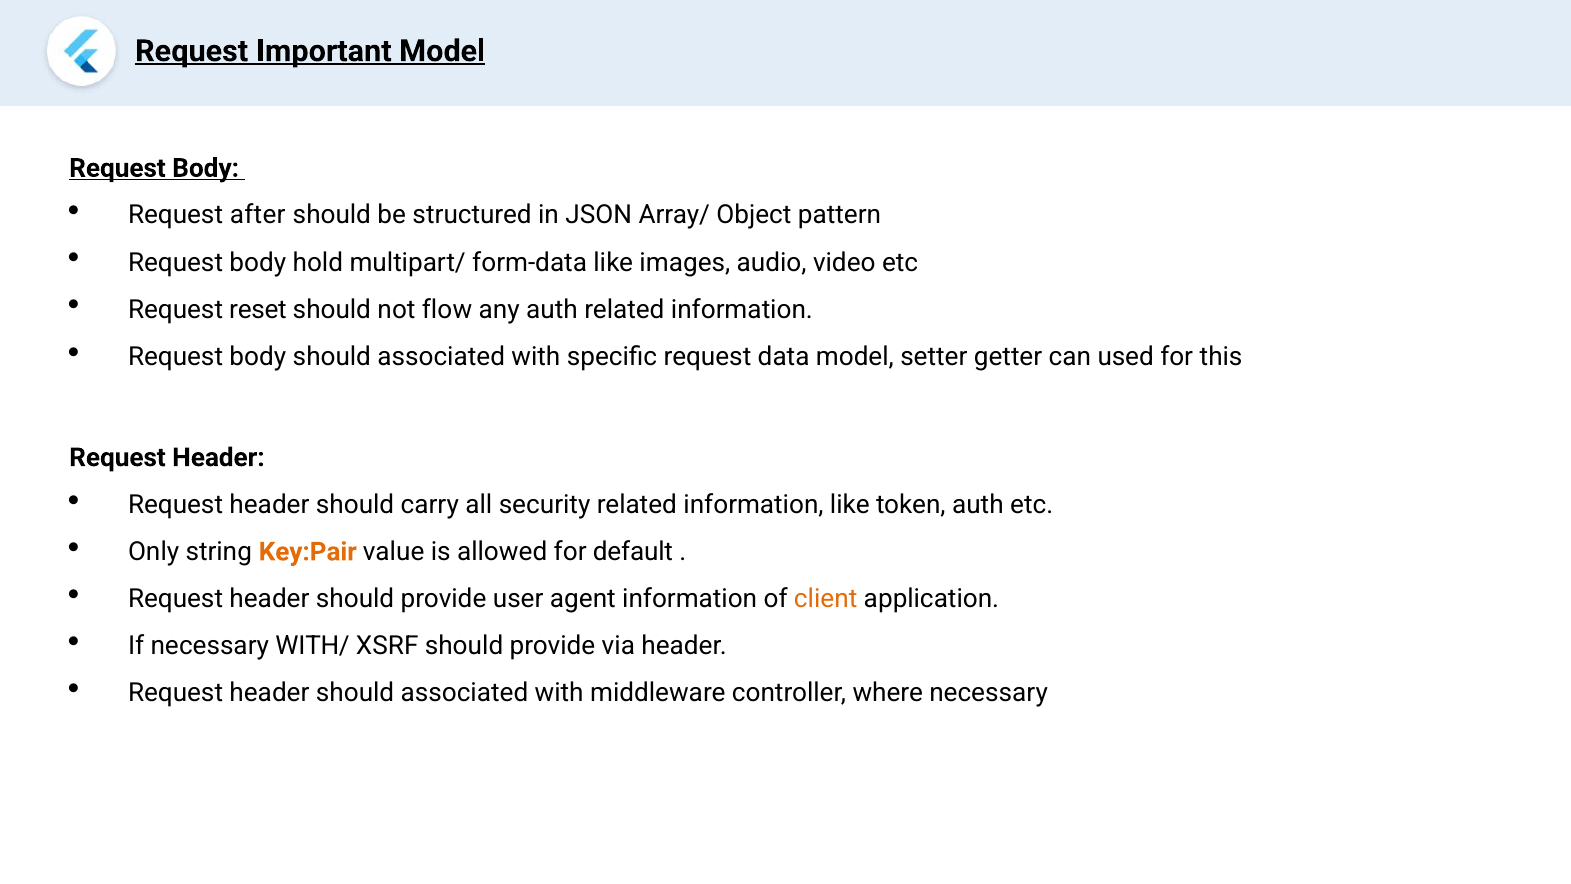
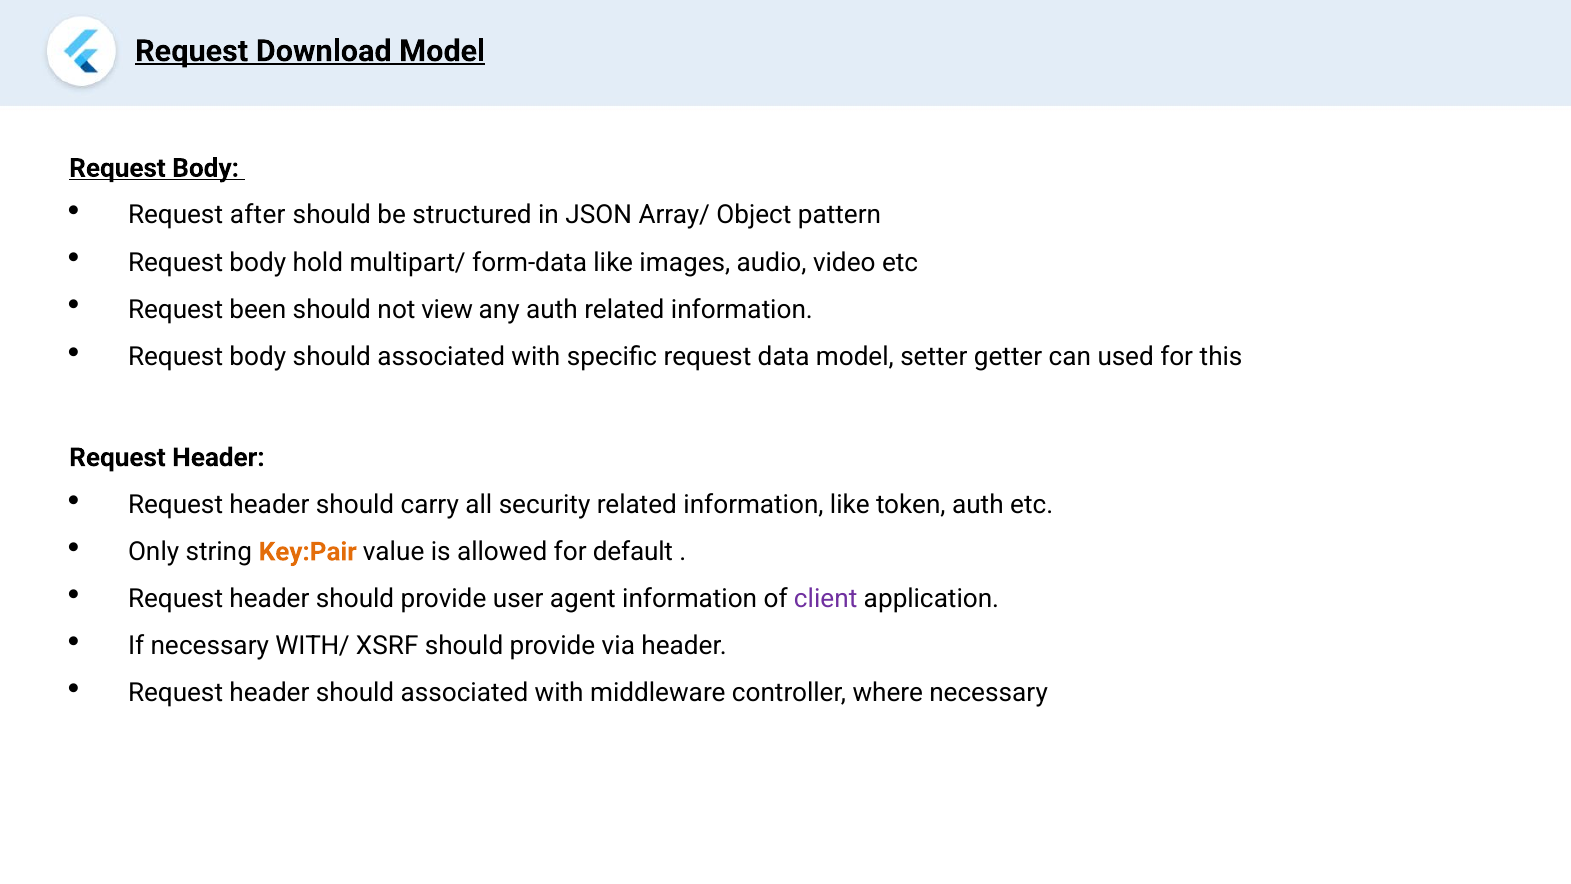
Important: Important -> Download
reset: reset -> been
flow: flow -> view
client colour: orange -> purple
